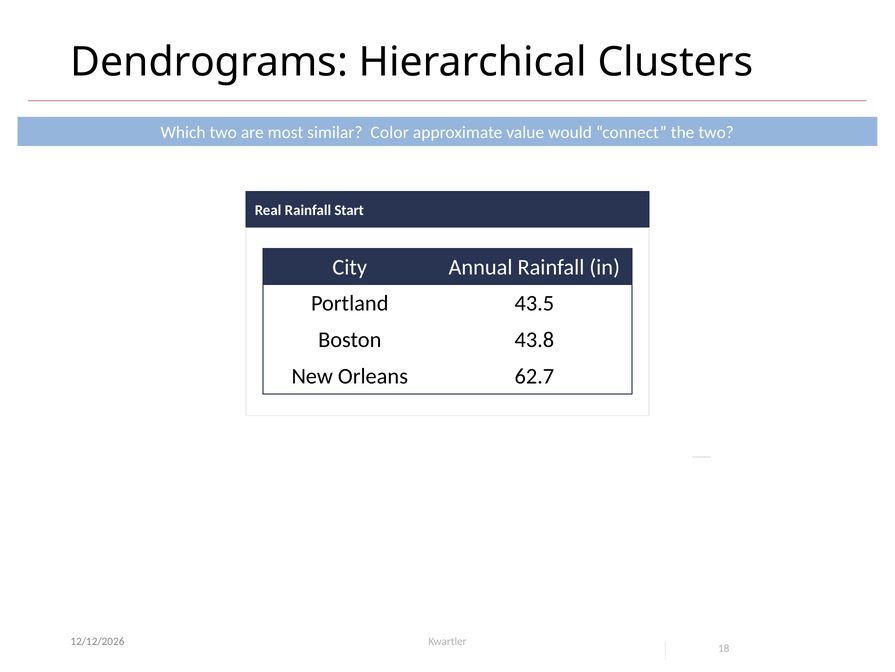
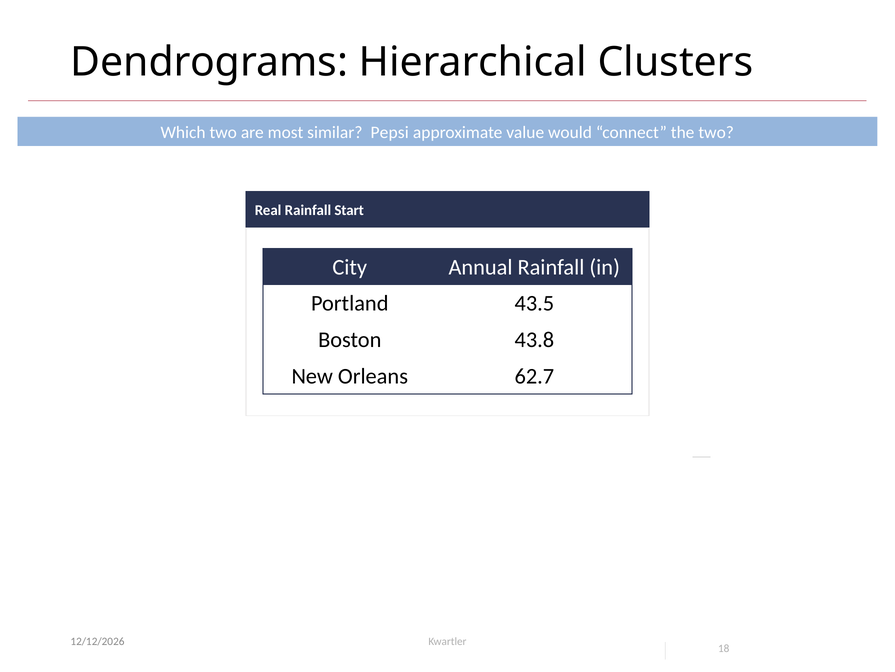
Color: Color -> Pepsi
